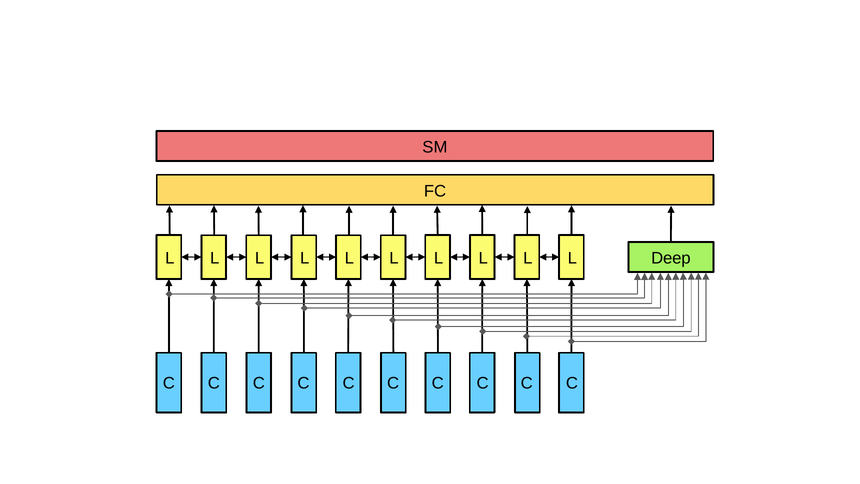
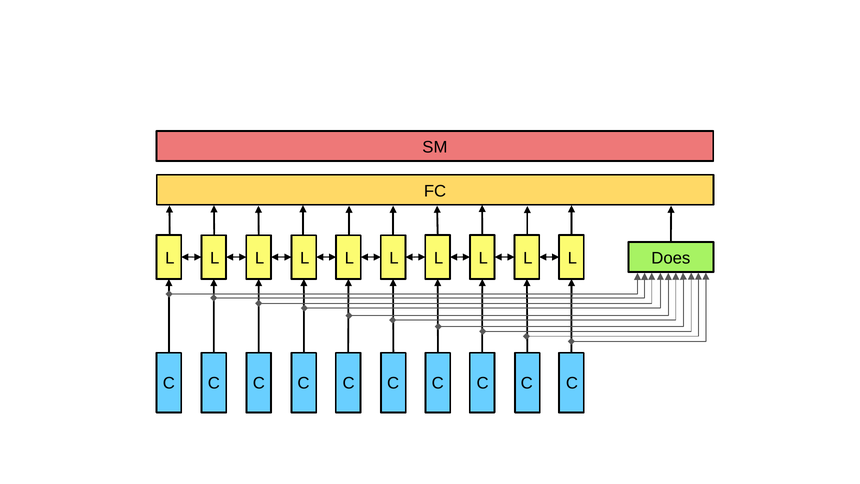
Deep: Deep -> Does
